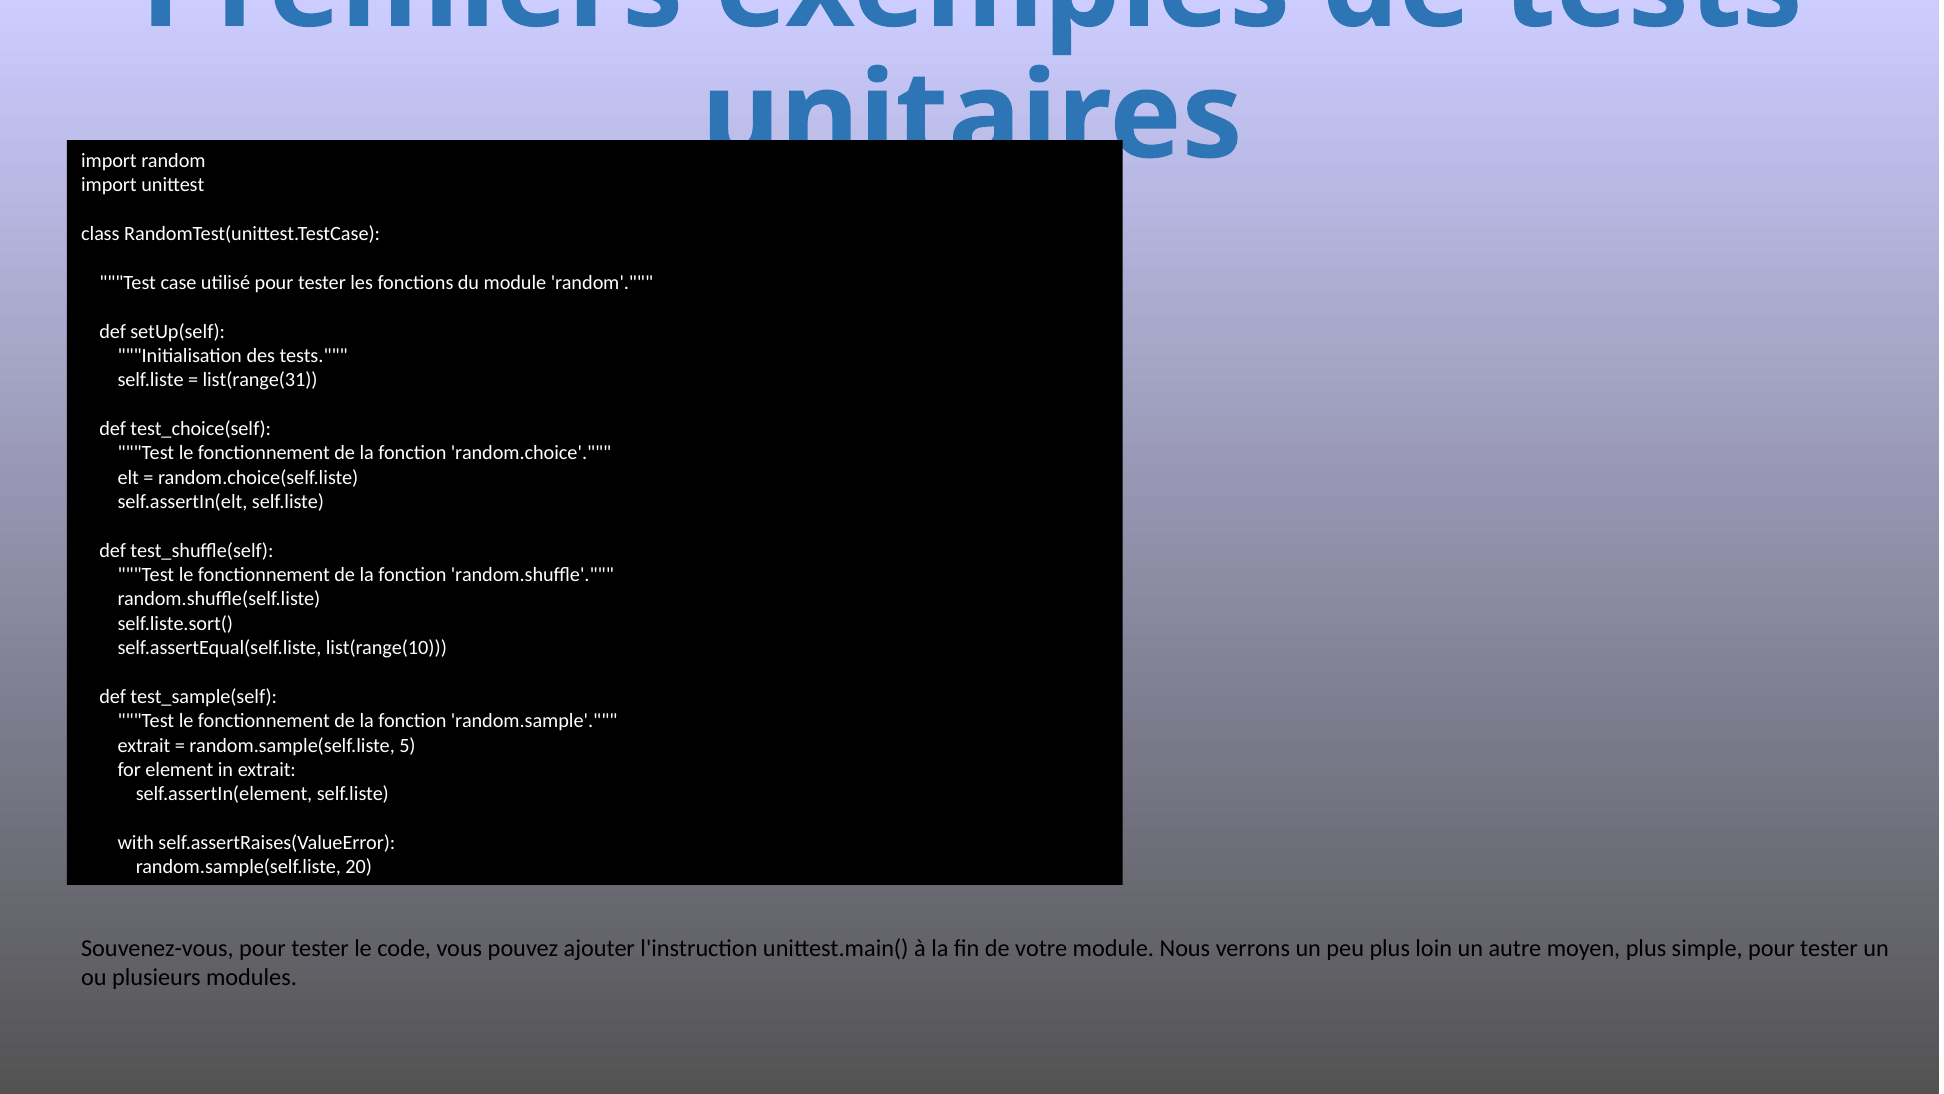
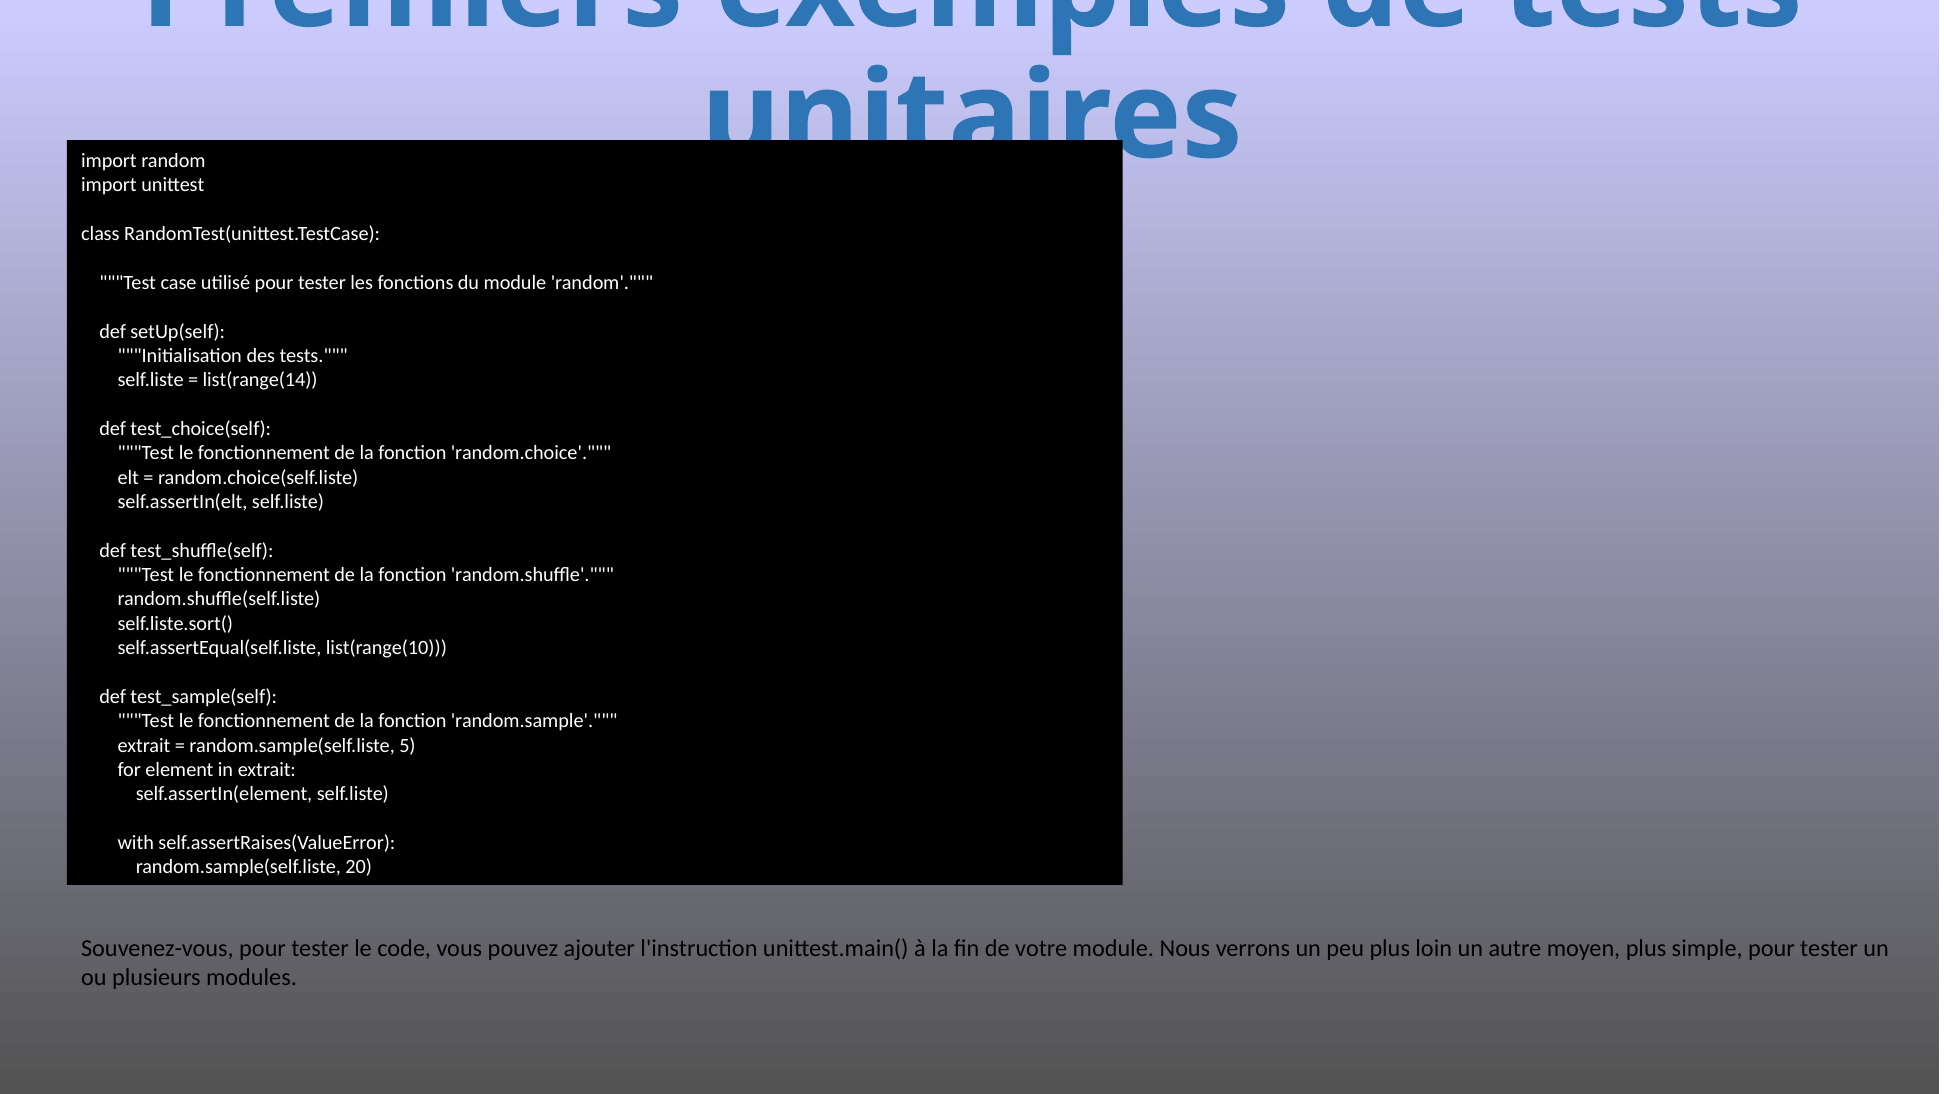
list(range(31: list(range(31 -> list(range(14
